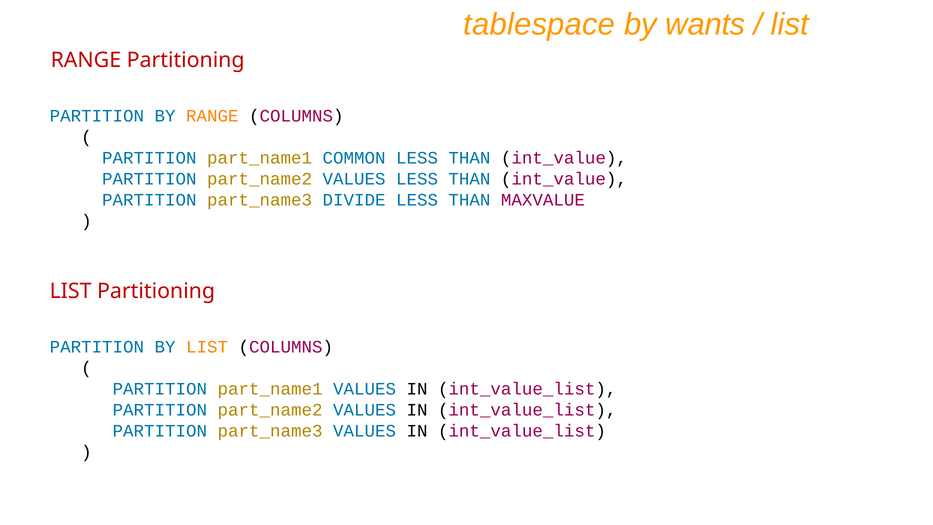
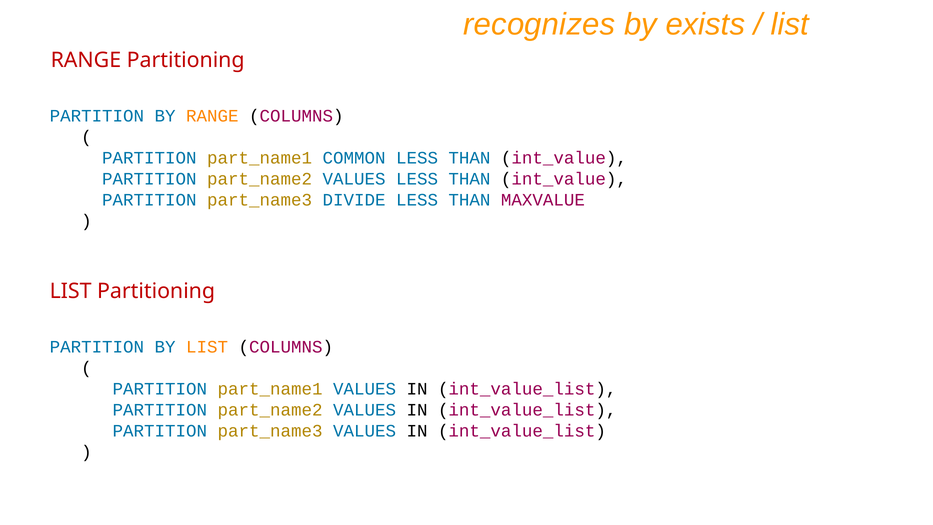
tablespace: tablespace -> recognizes
wants: wants -> exists
